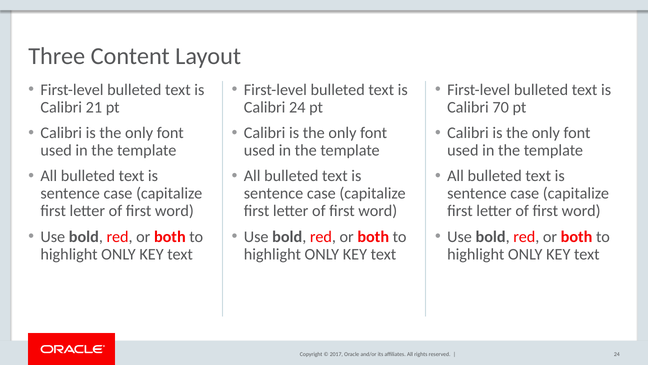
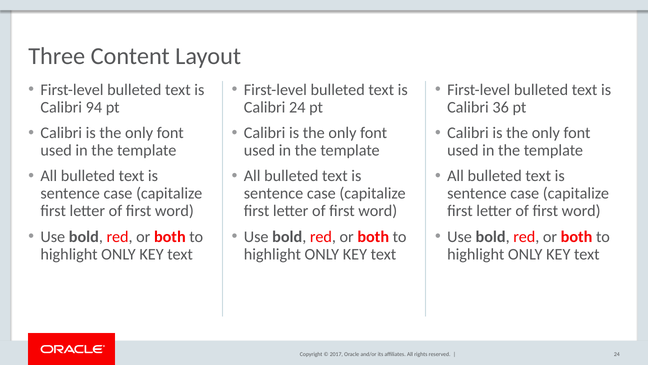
21: 21 -> 94
70: 70 -> 36
